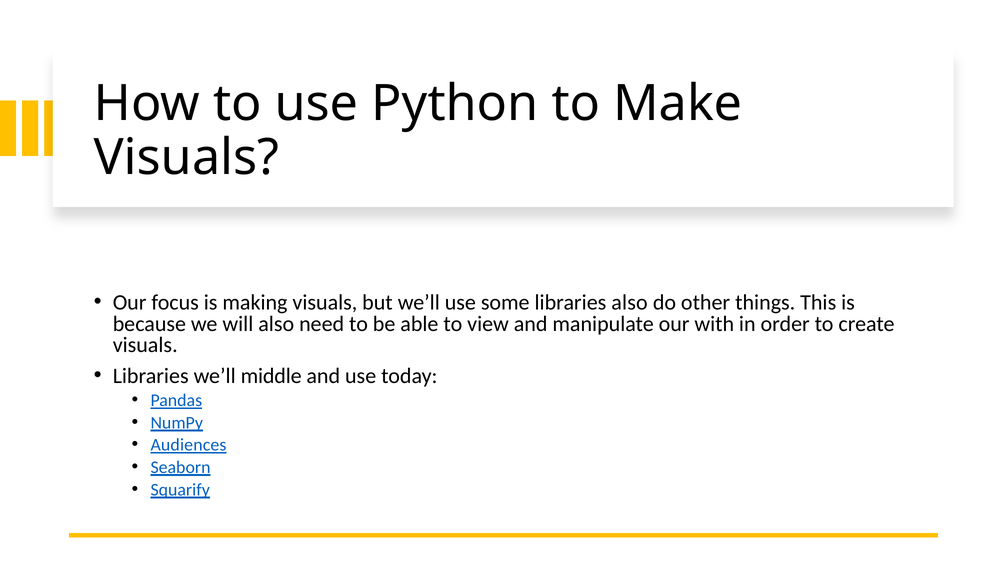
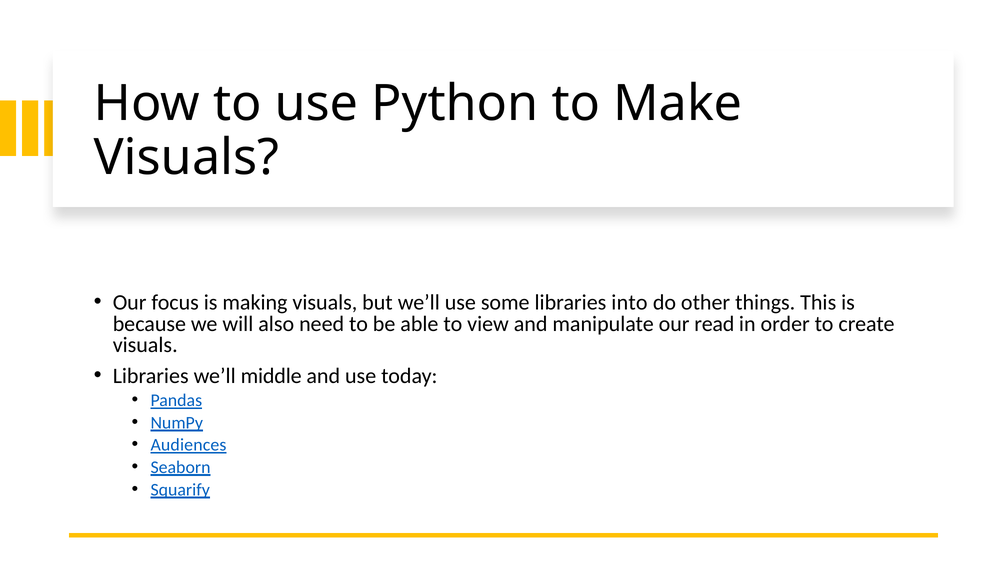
libraries also: also -> into
with: with -> read
